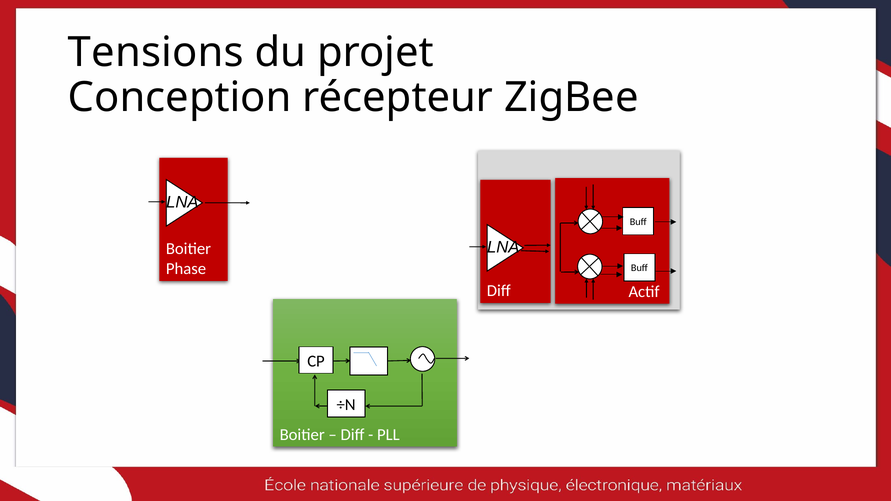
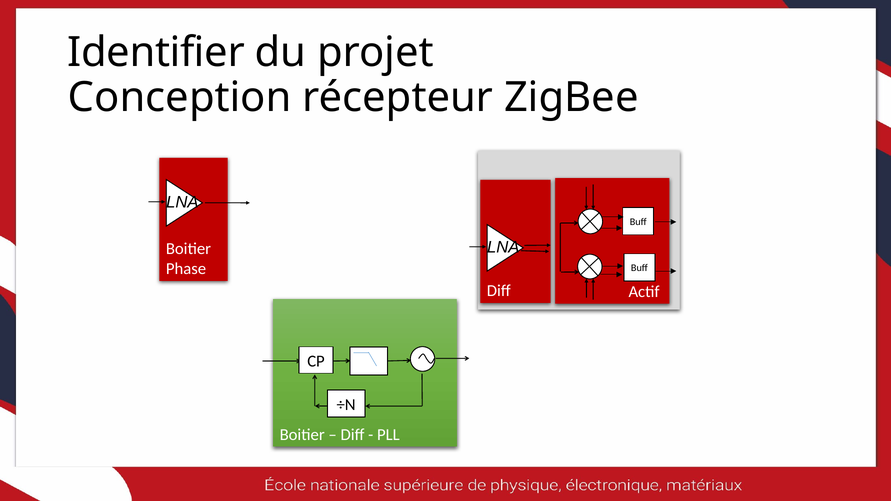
Tensions: Tensions -> Identifier
